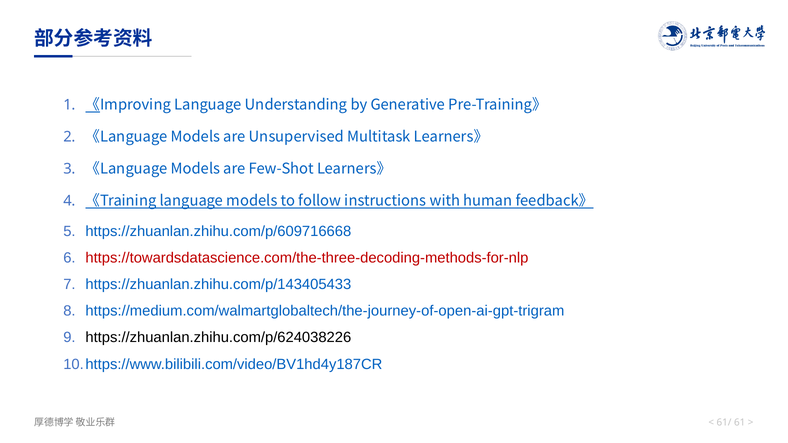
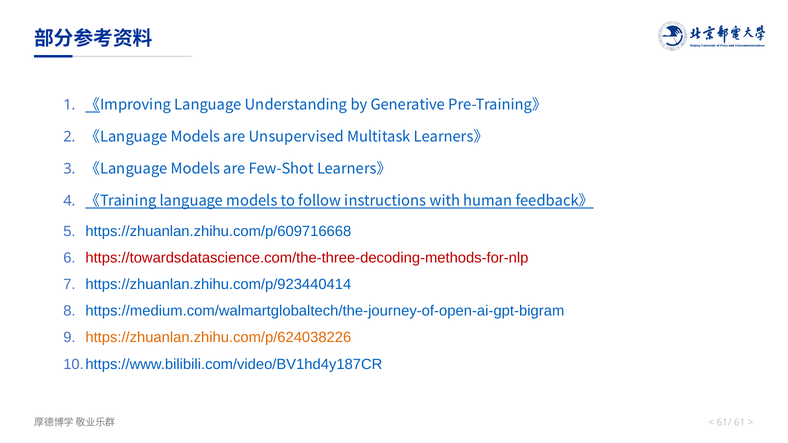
https://zhuanlan.zhihu.com/p/143405433: https://zhuanlan.zhihu.com/p/143405433 -> https://zhuanlan.zhihu.com/p/923440414
https://medium.com/walmartglobaltech/the-journey-of-open-ai-gpt-trigram: https://medium.com/walmartglobaltech/the-journey-of-open-ai-gpt-trigram -> https://medium.com/walmartglobaltech/the-journey-of-open-ai-gpt-bigram
https://zhuanlan.zhihu.com/p/624038226 colour: black -> orange
